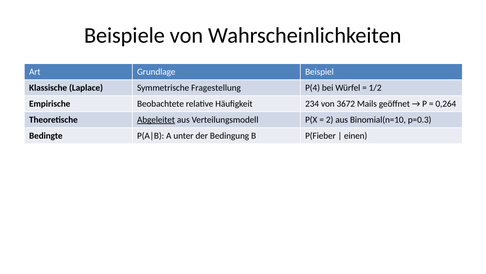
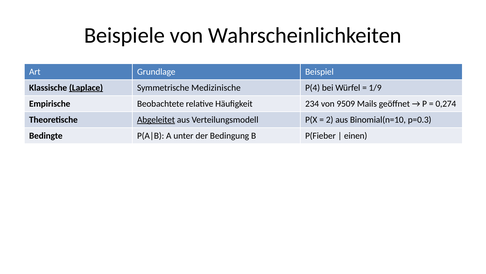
Laplace underline: none -> present
Fragestellung: Fragestellung -> Medizinische
1/2: 1/2 -> 1/9
3672: 3672 -> 9509
0,264: 0,264 -> 0,274
